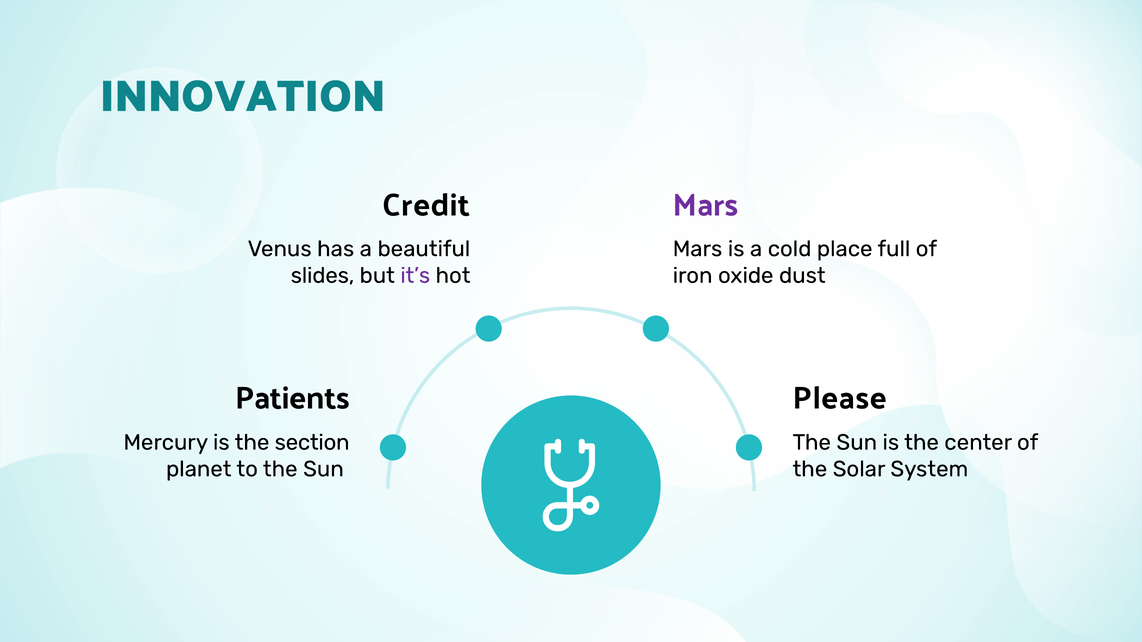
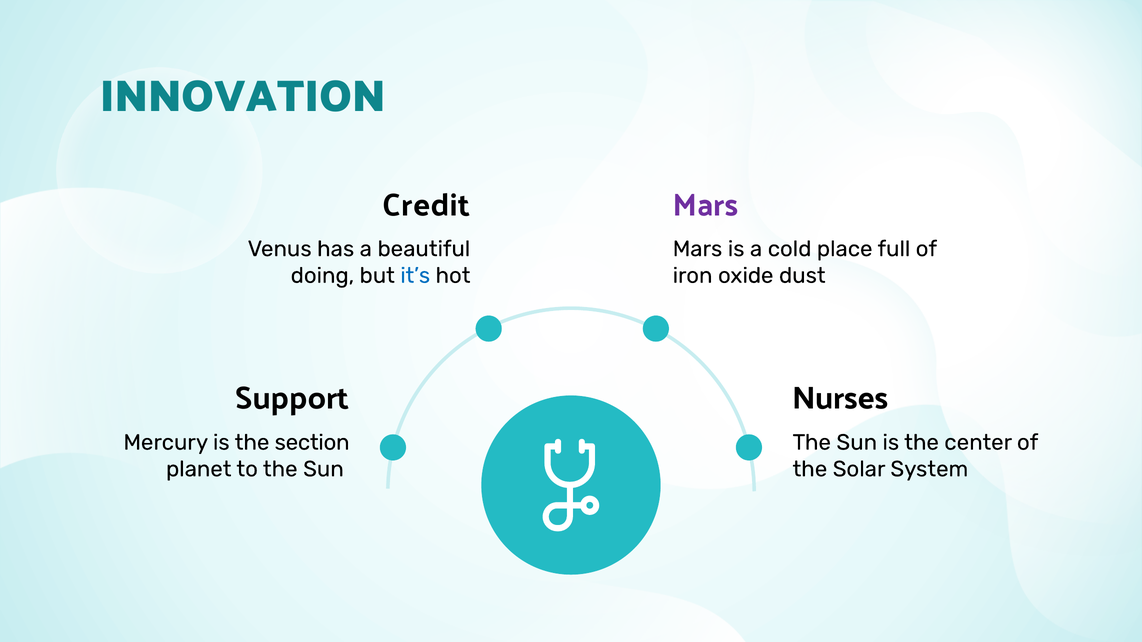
slides: slides -> doing
it’s colour: purple -> blue
Patients: Patients -> Support
Please: Please -> Nurses
